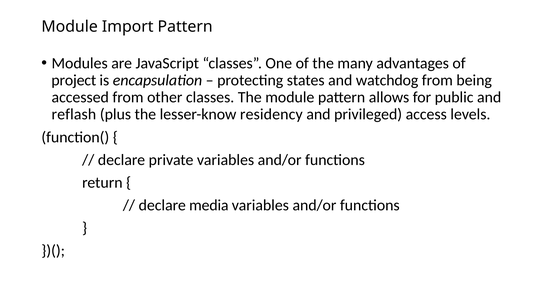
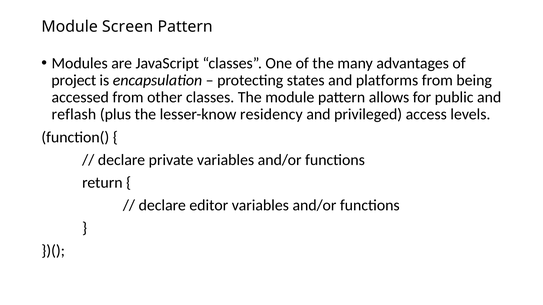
Import: Import -> Screen
watchdog: watchdog -> platforms
media: media -> editor
